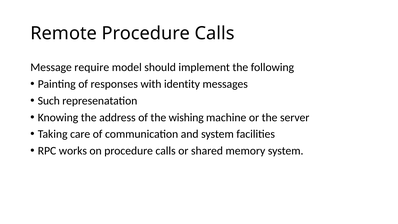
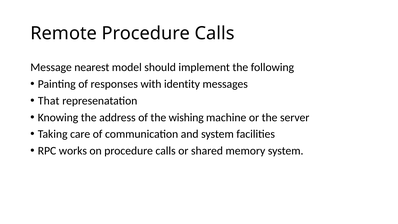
require: require -> nearest
Such: Such -> That
